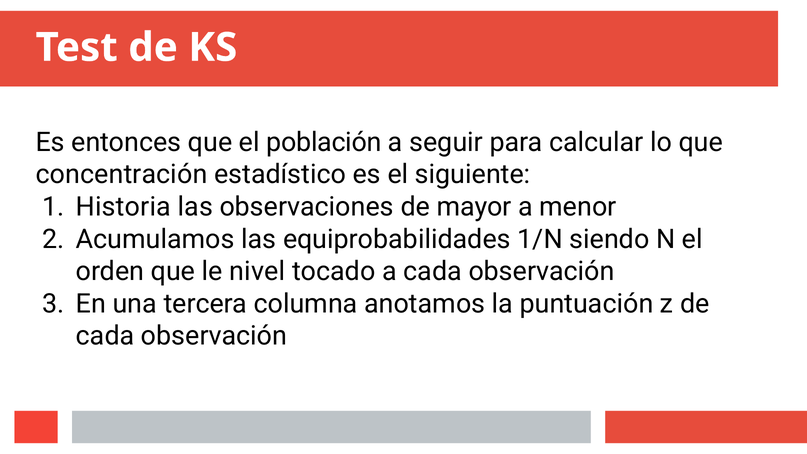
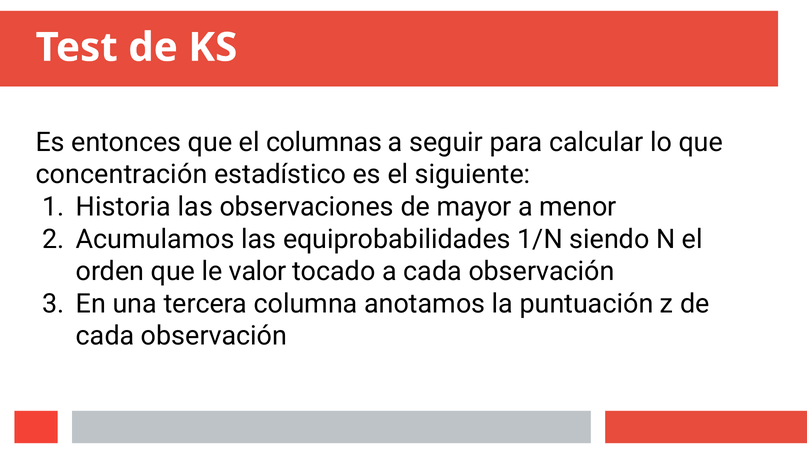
población: población -> columnas
nivel: nivel -> valor
